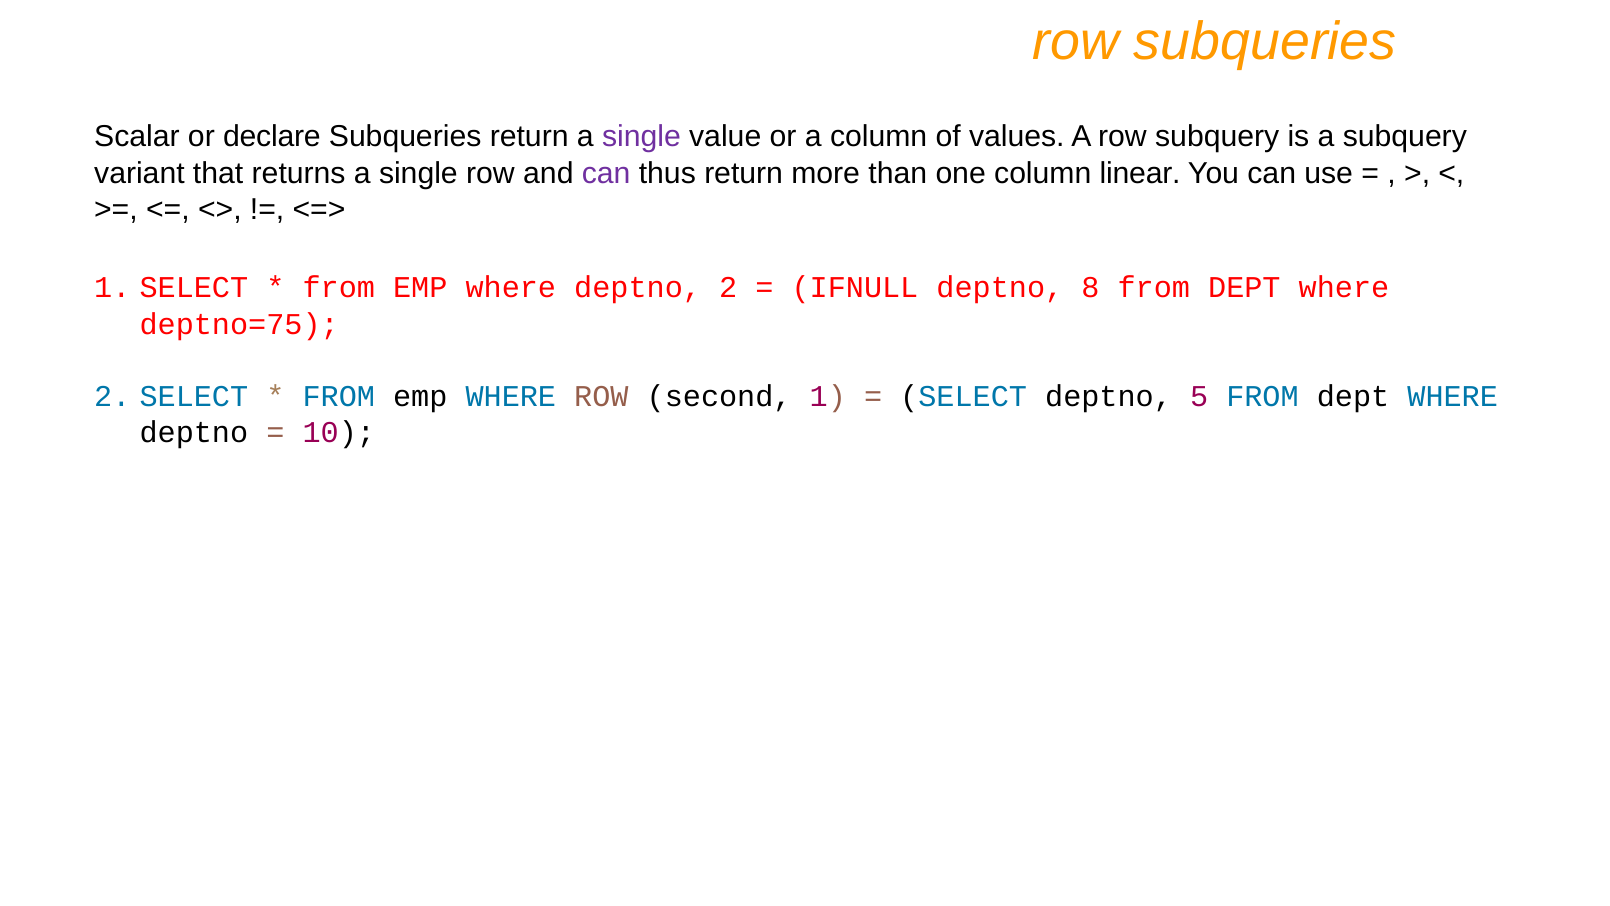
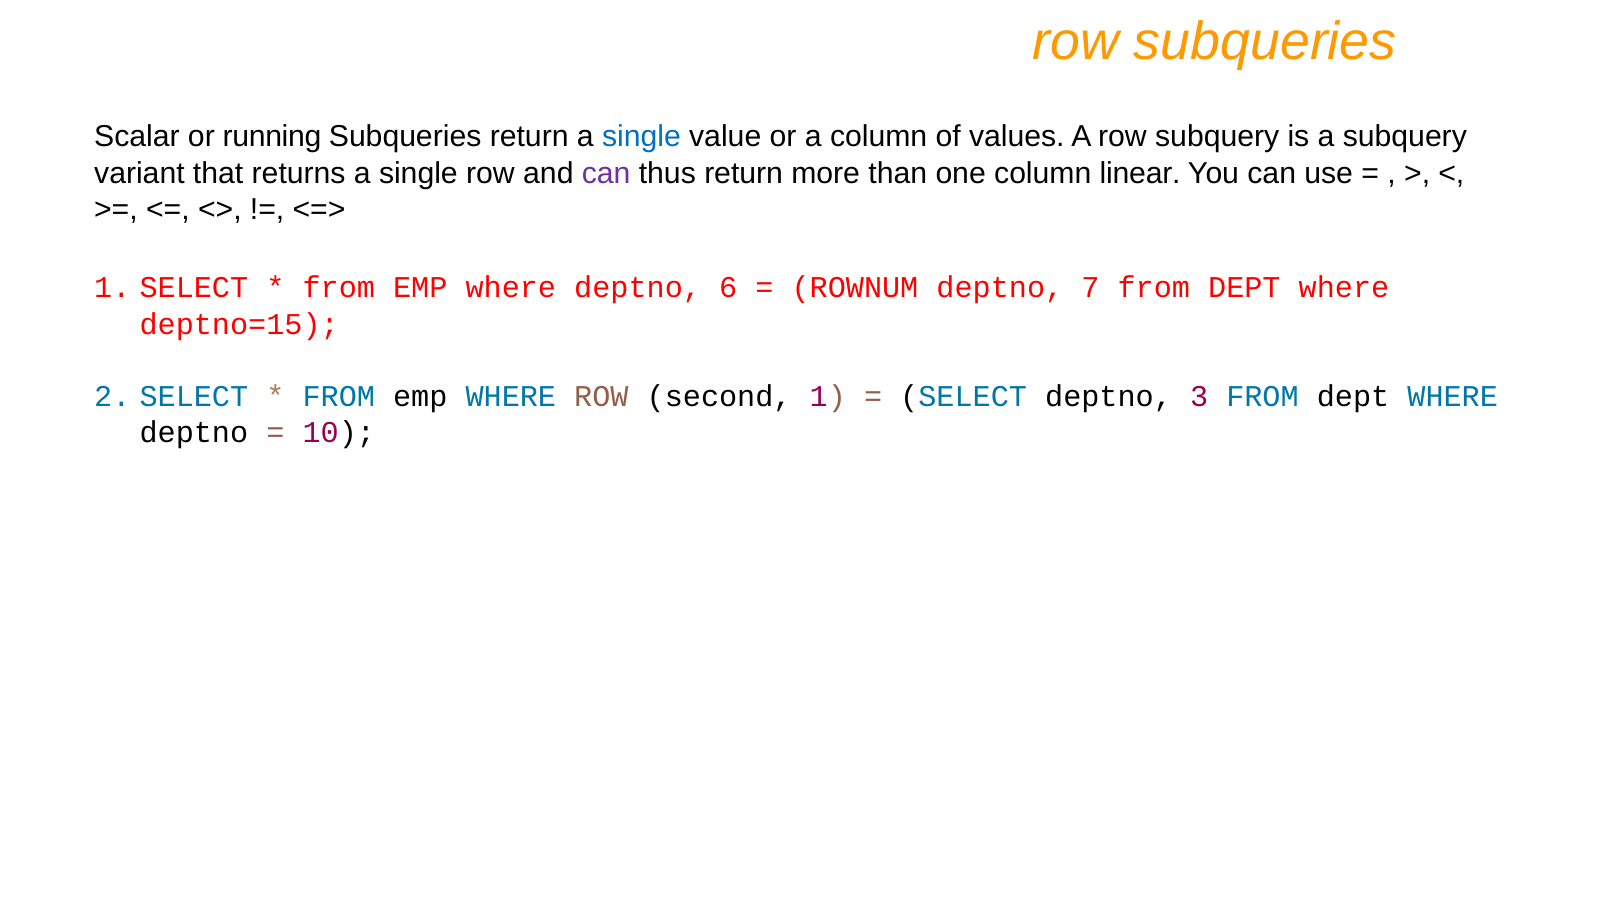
declare: declare -> running
single at (641, 137) colour: purple -> blue
deptno 2: 2 -> 6
IFNULL: IFNULL -> ROWNUM
8: 8 -> 7
deptno=75: deptno=75 -> deptno=15
5: 5 -> 3
